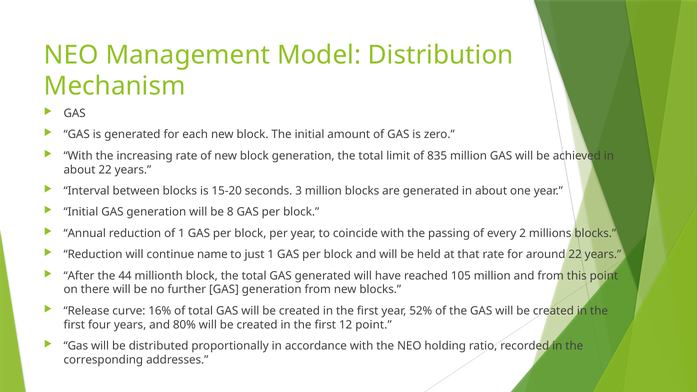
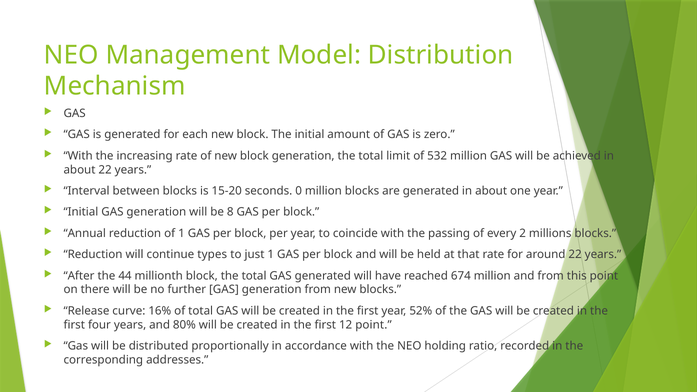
835: 835 -> 532
3: 3 -> 0
name: name -> types
105: 105 -> 674
